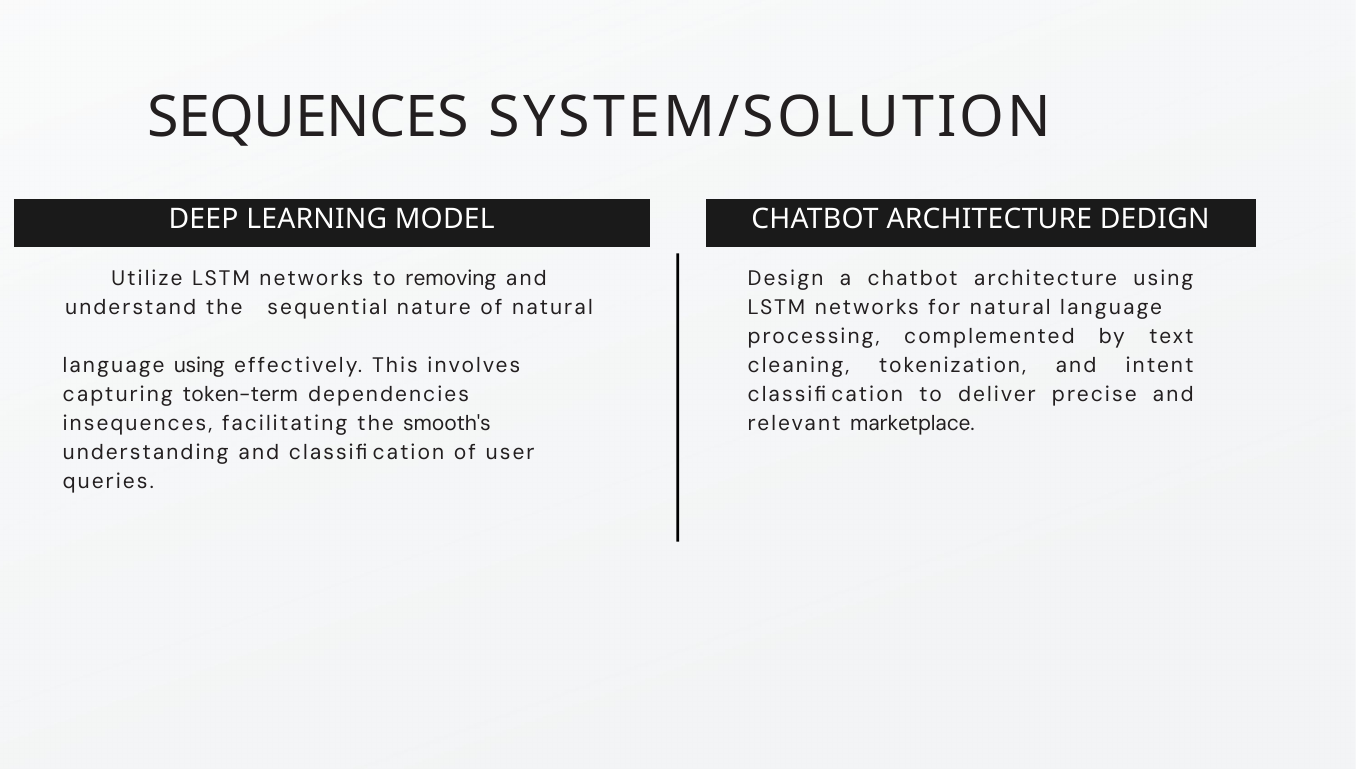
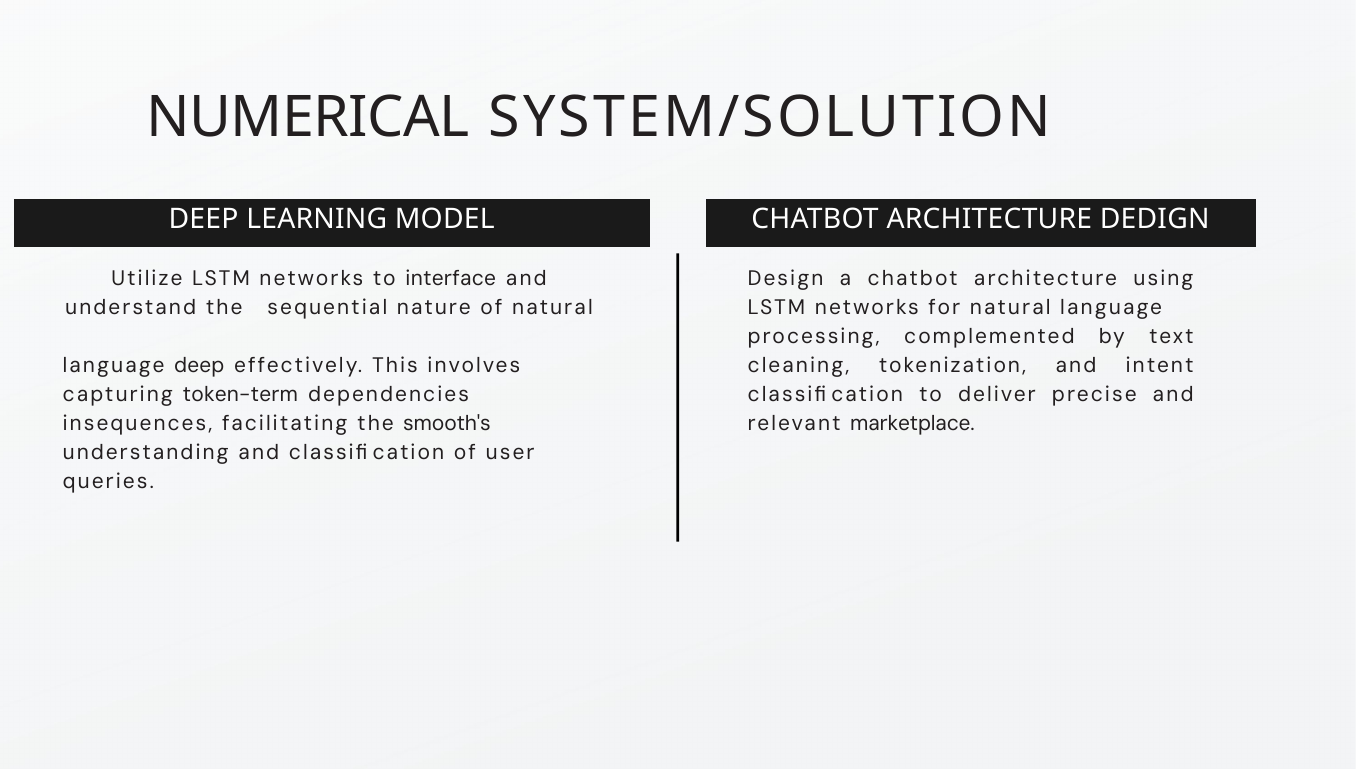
SEQUENCES: SEQUENCES -> NUMERICAL
removing: removing -> interface
language using: using -> deep
